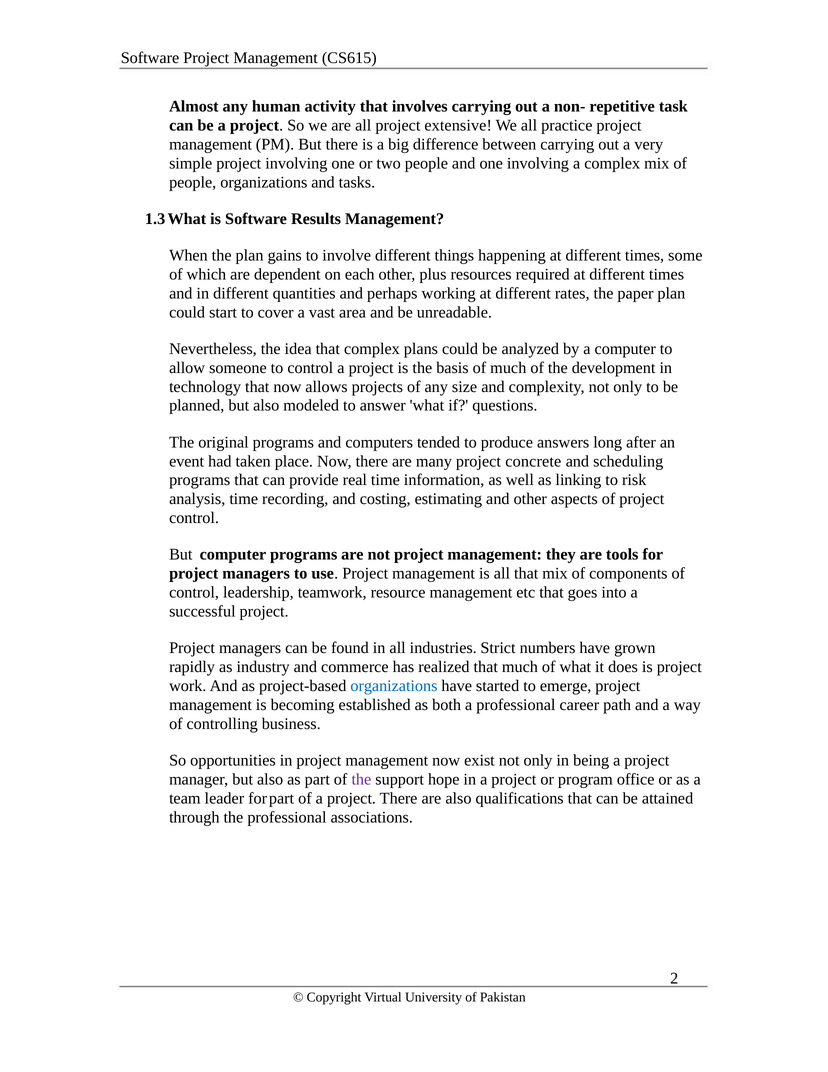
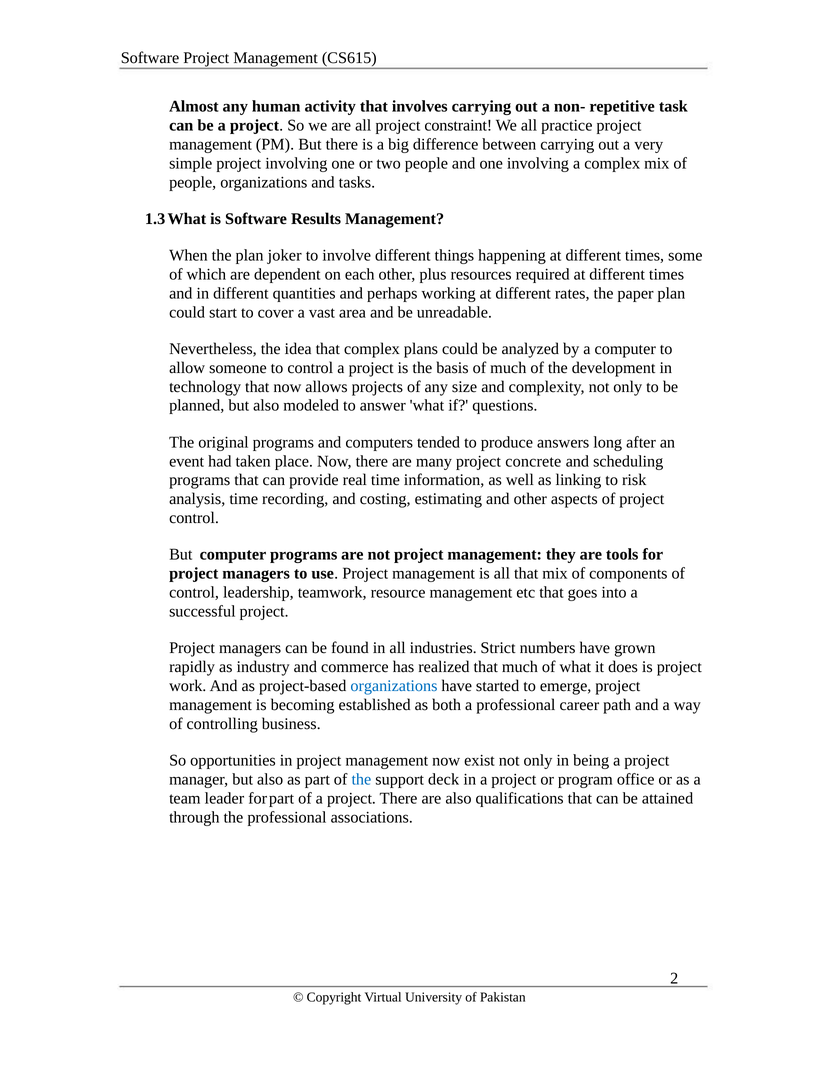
extensive: extensive -> constraint
gains: gains -> joker
the at (361, 779) colour: purple -> blue
hope: hope -> deck
